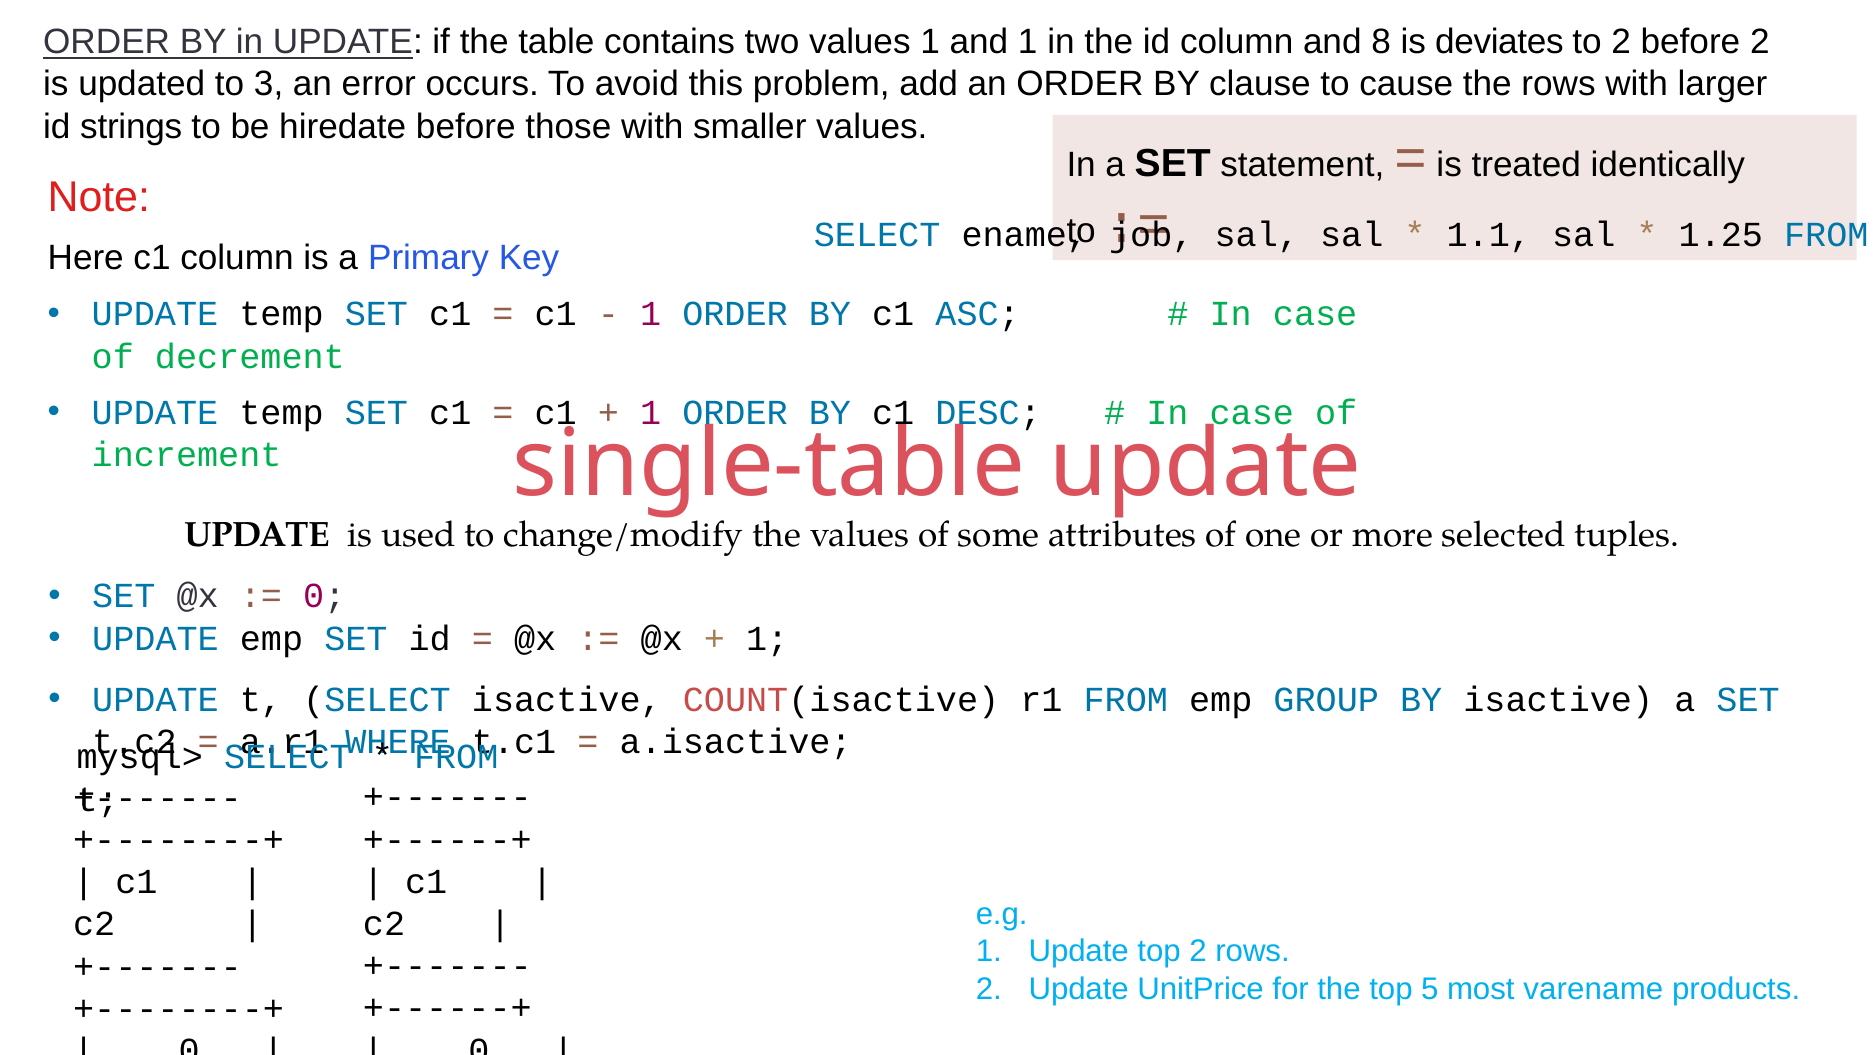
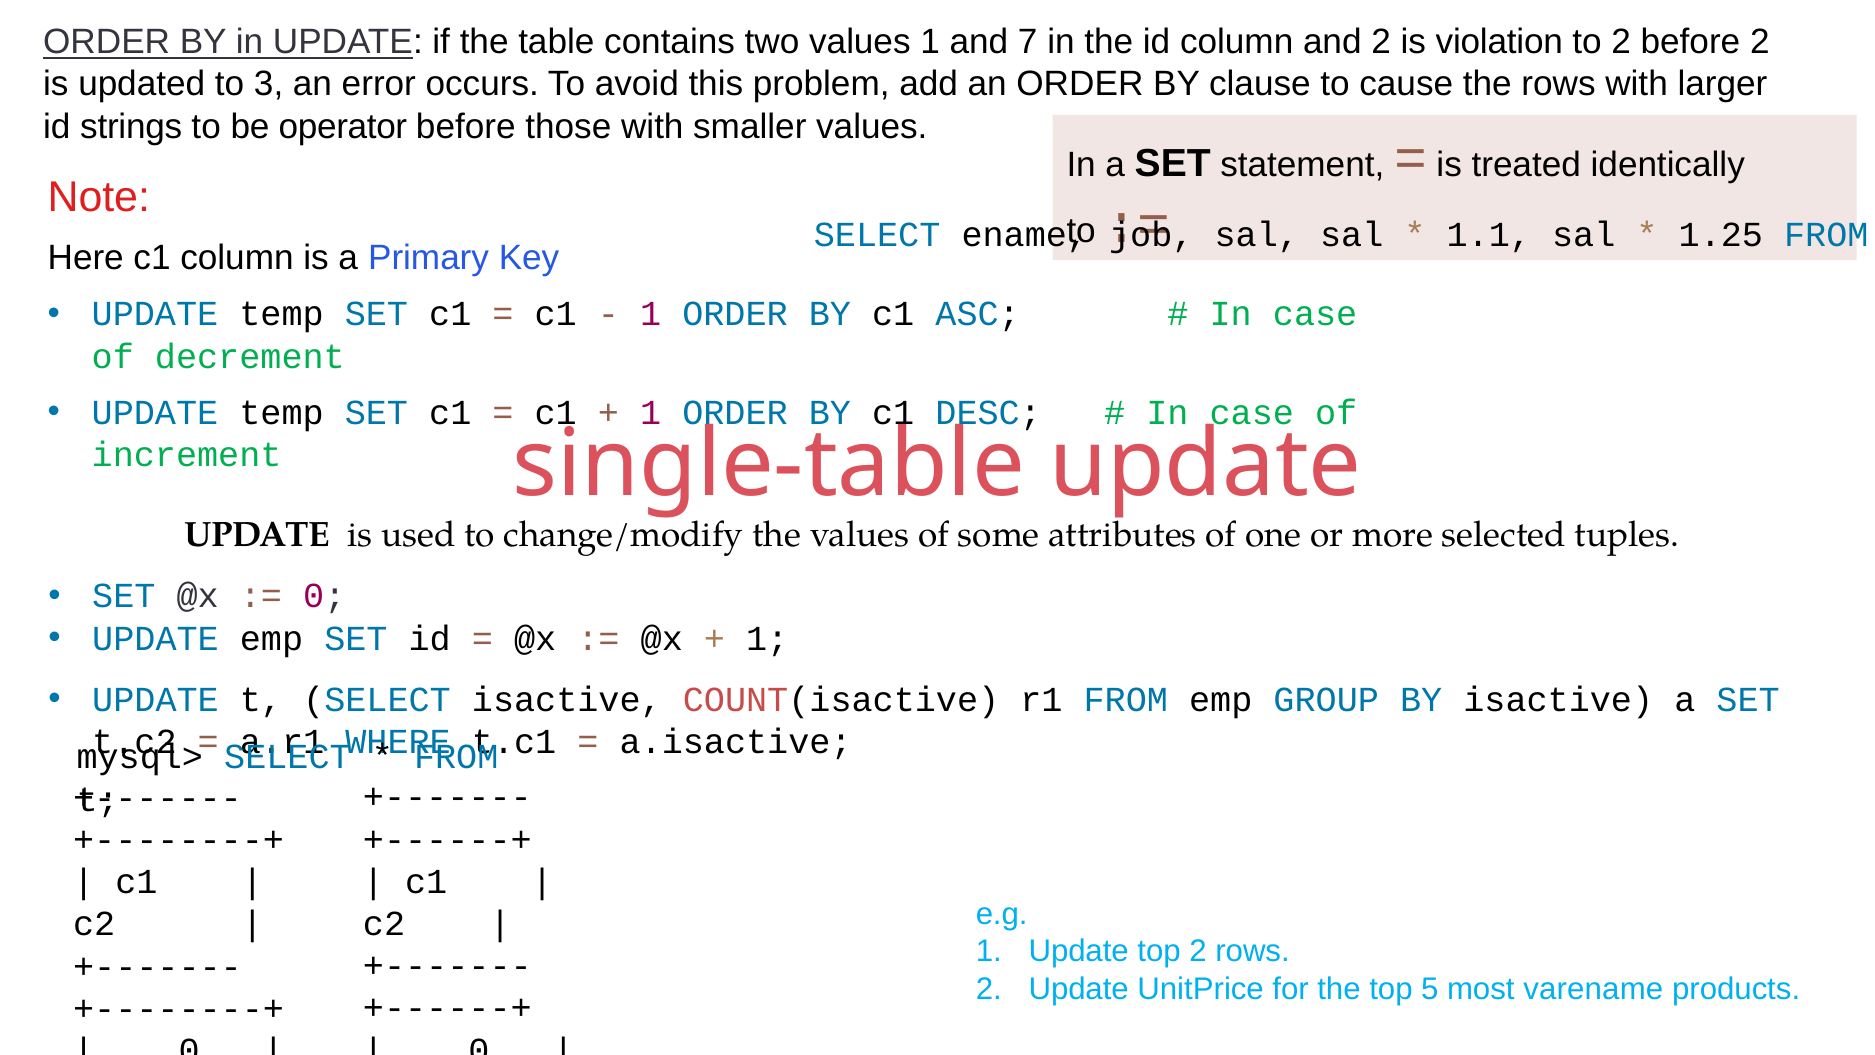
and 1: 1 -> 7
and 8: 8 -> 2
deviates: deviates -> violation
hiredate: hiredate -> operator
